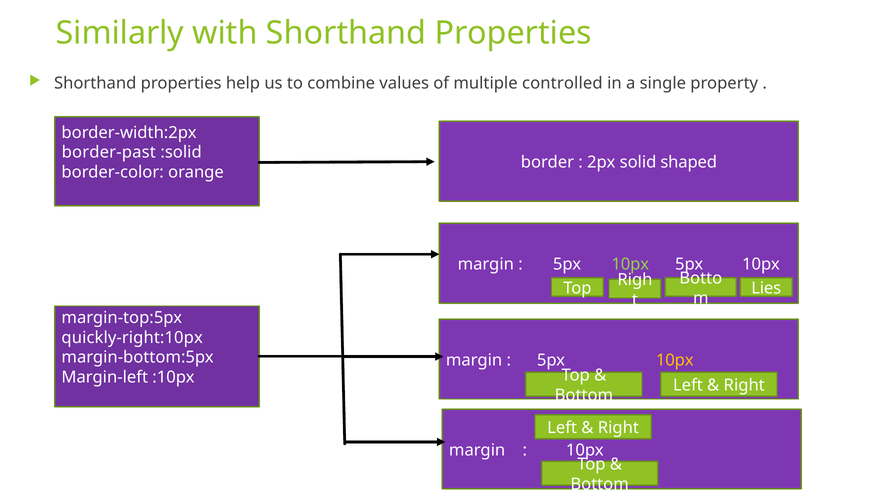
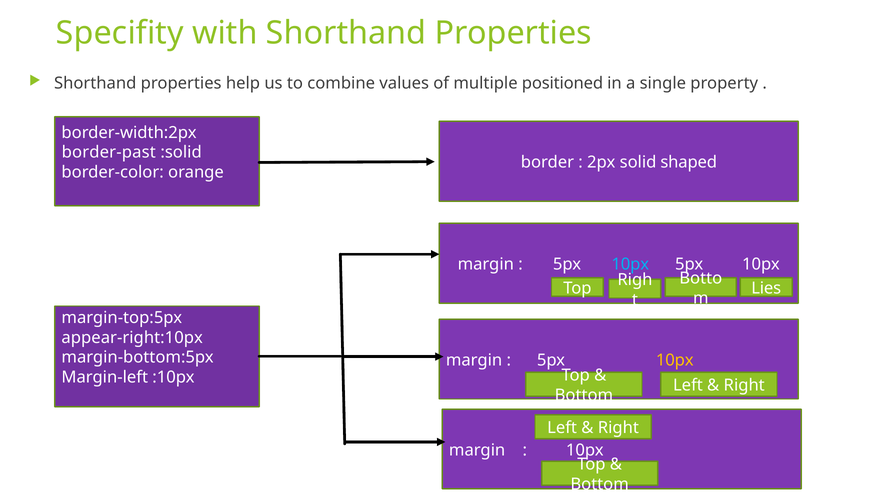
Similarly: Similarly -> Specifity
controlled: controlled -> positioned
10px at (630, 264) colour: light green -> light blue
quickly-right:10px: quickly-right:10px -> appear-right:10px
